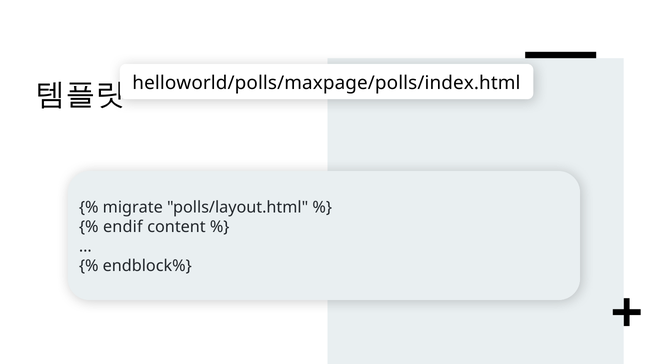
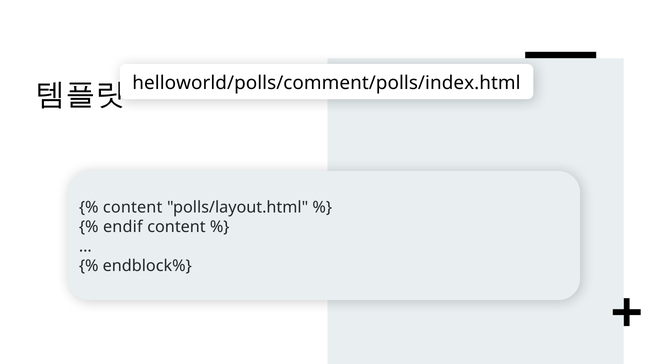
helloworld/polls/maxpage/polls/index.html: helloworld/polls/maxpage/polls/index.html -> helloworld/polls/comment/polls/index.html
migrate at (133, 208): migrate -> content
